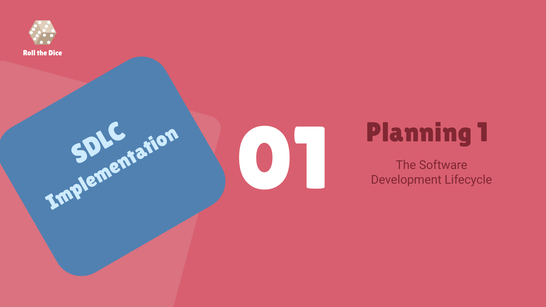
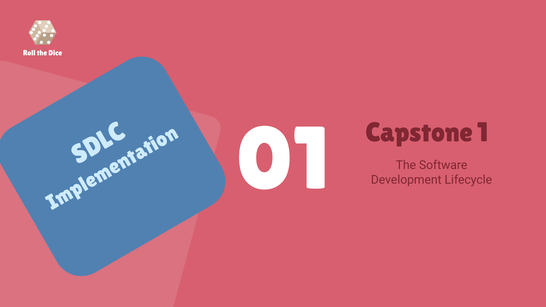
Planning: Planning -> Capstone
